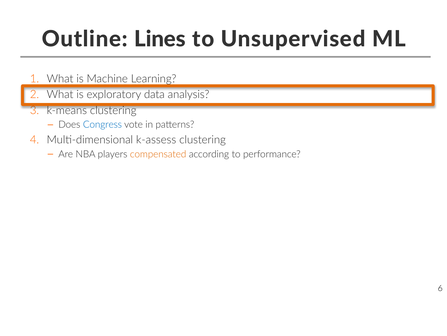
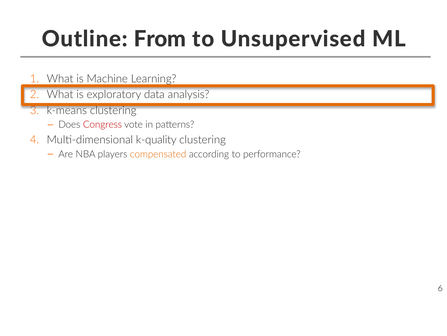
Lines: Lines -> From
Congress colour: blue -> red
k-assess: k-assess -> k-quality
